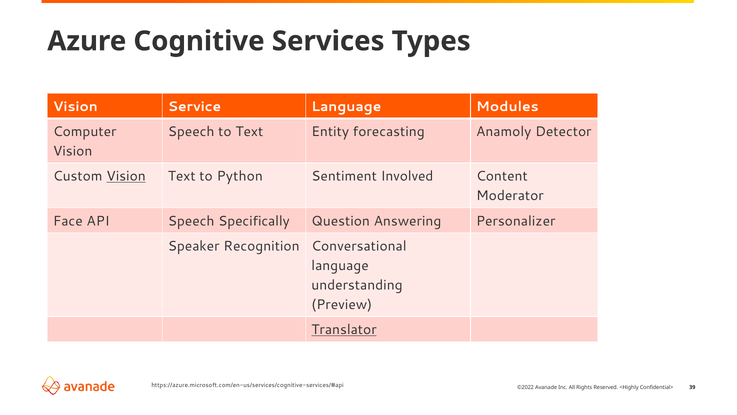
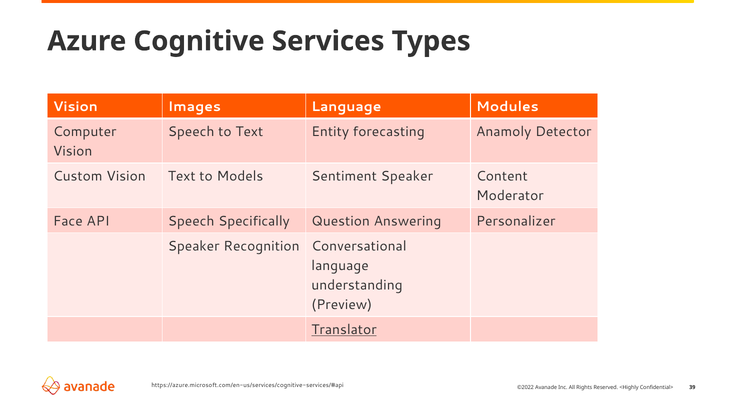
Service: Service -> Images
Vision at (126, 176) underline: present -> none
Python: Python -> Models
Sentiment Involved: Involved -> Speaker
